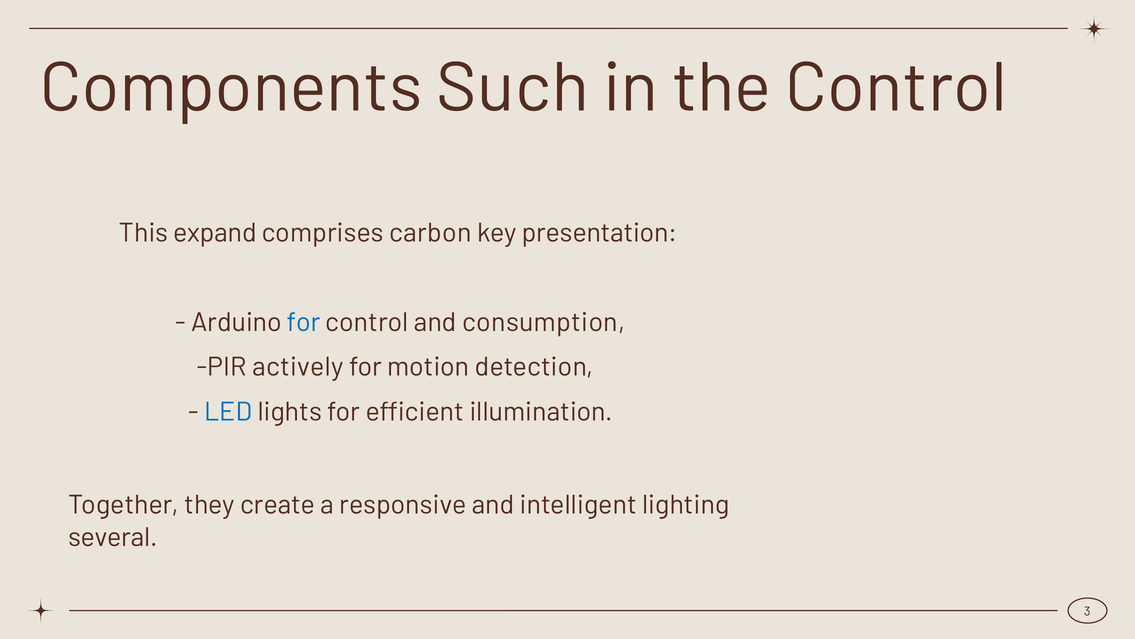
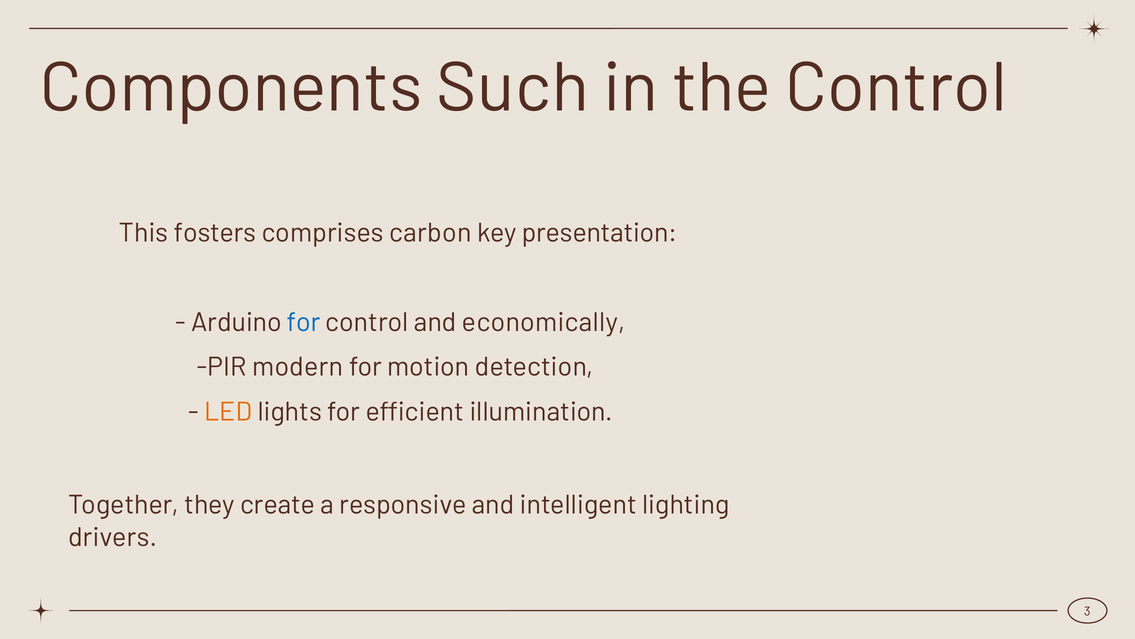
expand: expand -> fosters
consumption: consumption -> economically
actively: actively -> modern
LED colour: blue -> orange
several: several -> drivers
